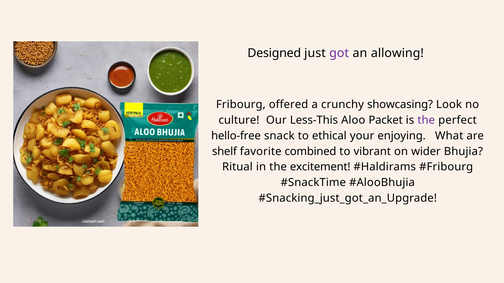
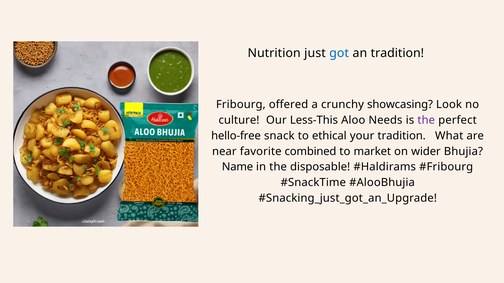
Designed: Designed -> Nutrition
got colour: purple -> blue
an allowing: allowing -> tradition
Packet: Packet -> Needs
your enjoying: enjoying -> tradition
shelf: shelf -> near
vibrant: vibrant -> market
Ritual: Ritual -> Name
excitement: excitement -> disposable
